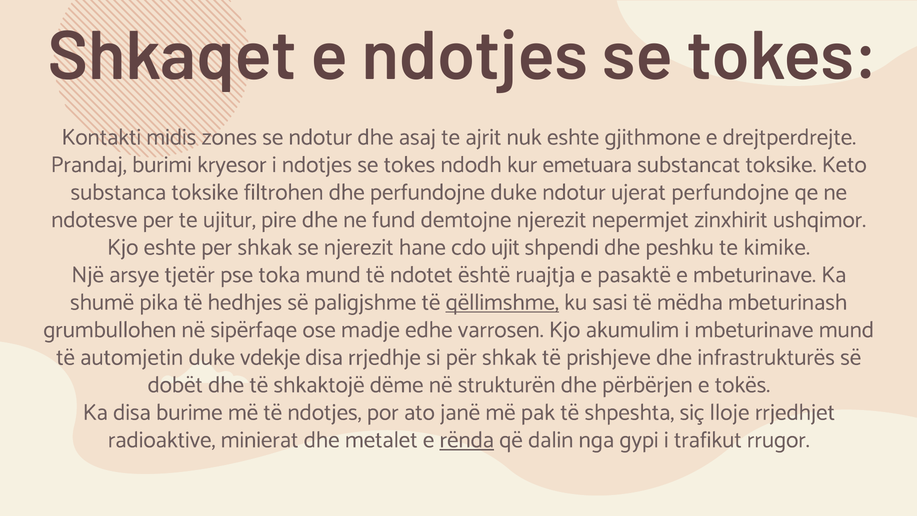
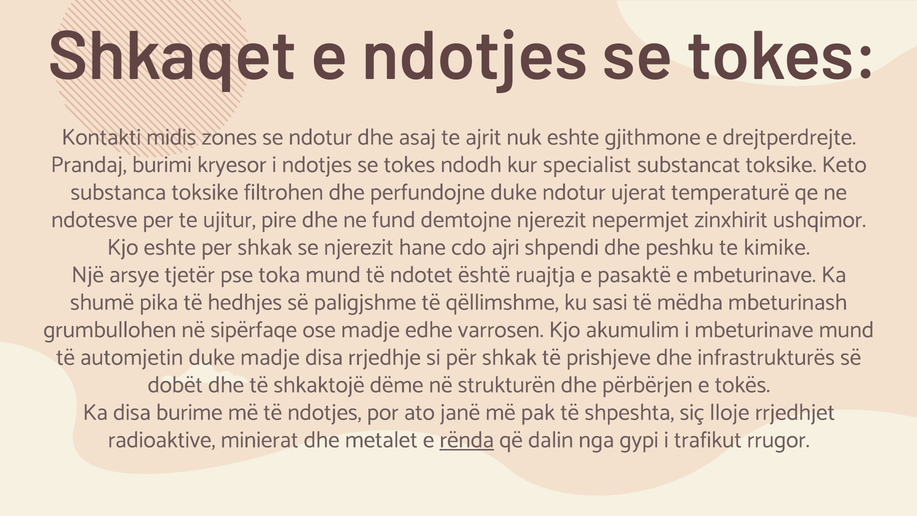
emetuara: emetuara -> specialist
ujerat perfundojne: perfundojne -> temperaturë
ujit: ujit -> ajri
qëllimshme underline: present -> none
duke vdekje: vdekje -> madje
